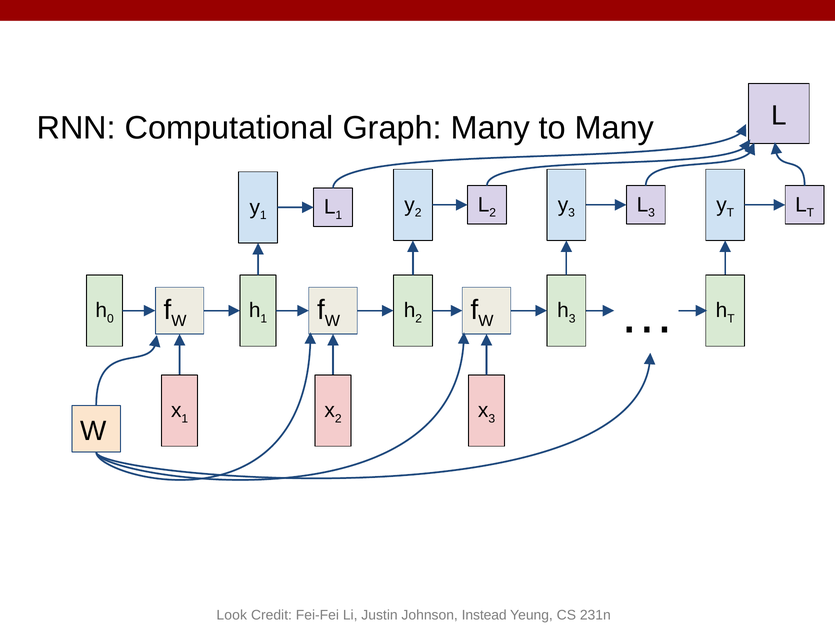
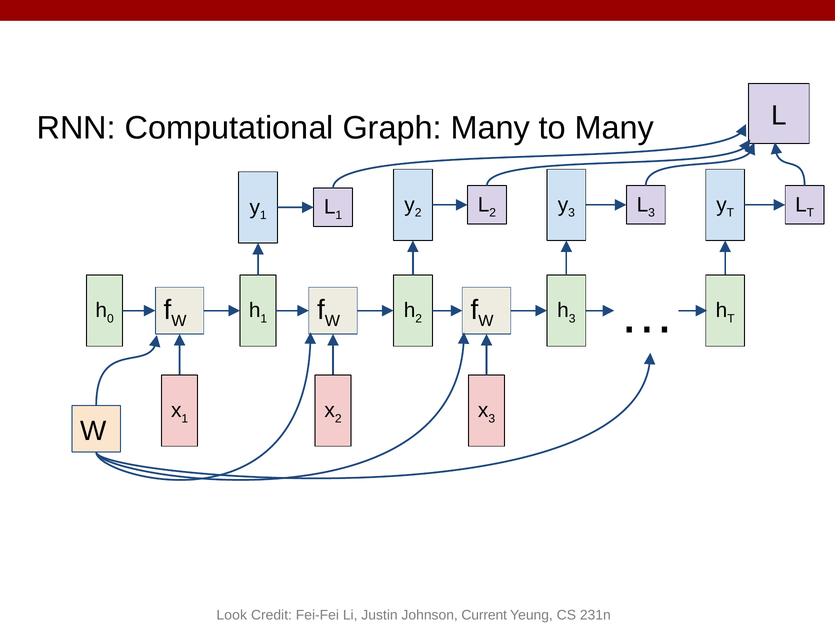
Instead: Instead -> Current
